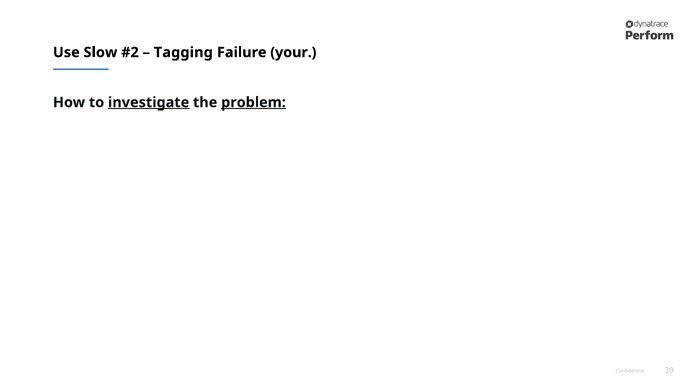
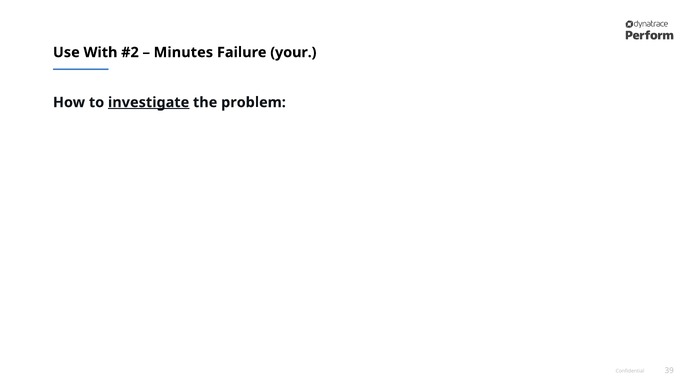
Slow: Slow -> With
Tagging: Tagging -> Minutes
problem underline: present -> none
